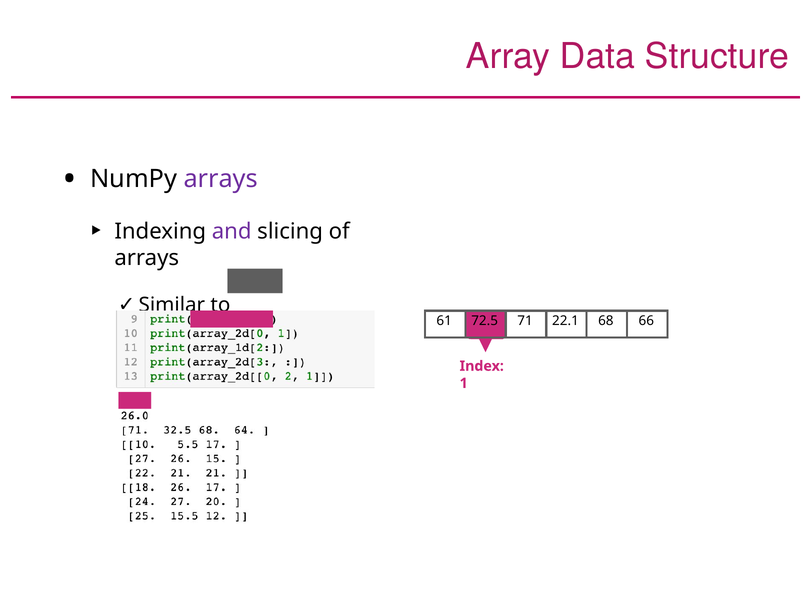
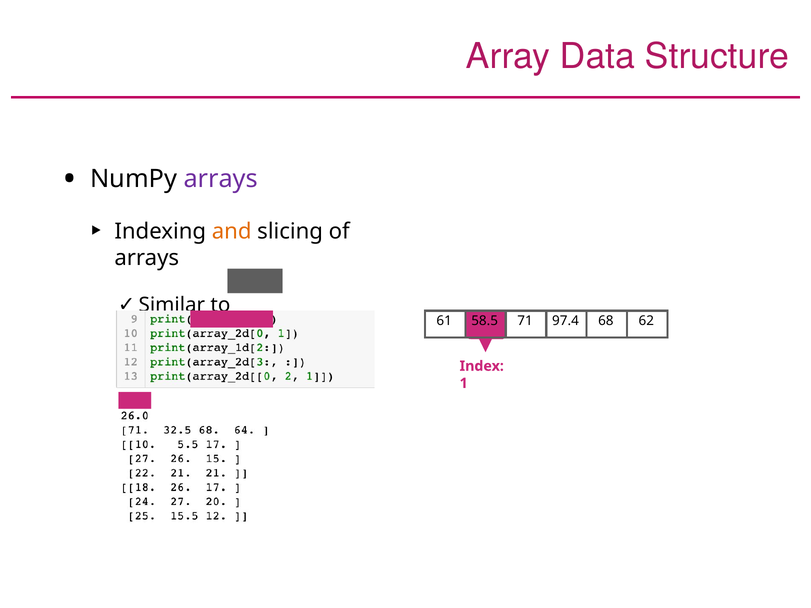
and colour: purple -> orange
72.5: 72.5 -> 58.5
22.1: 22.1 -> 97.4
66: 66 -> 62
